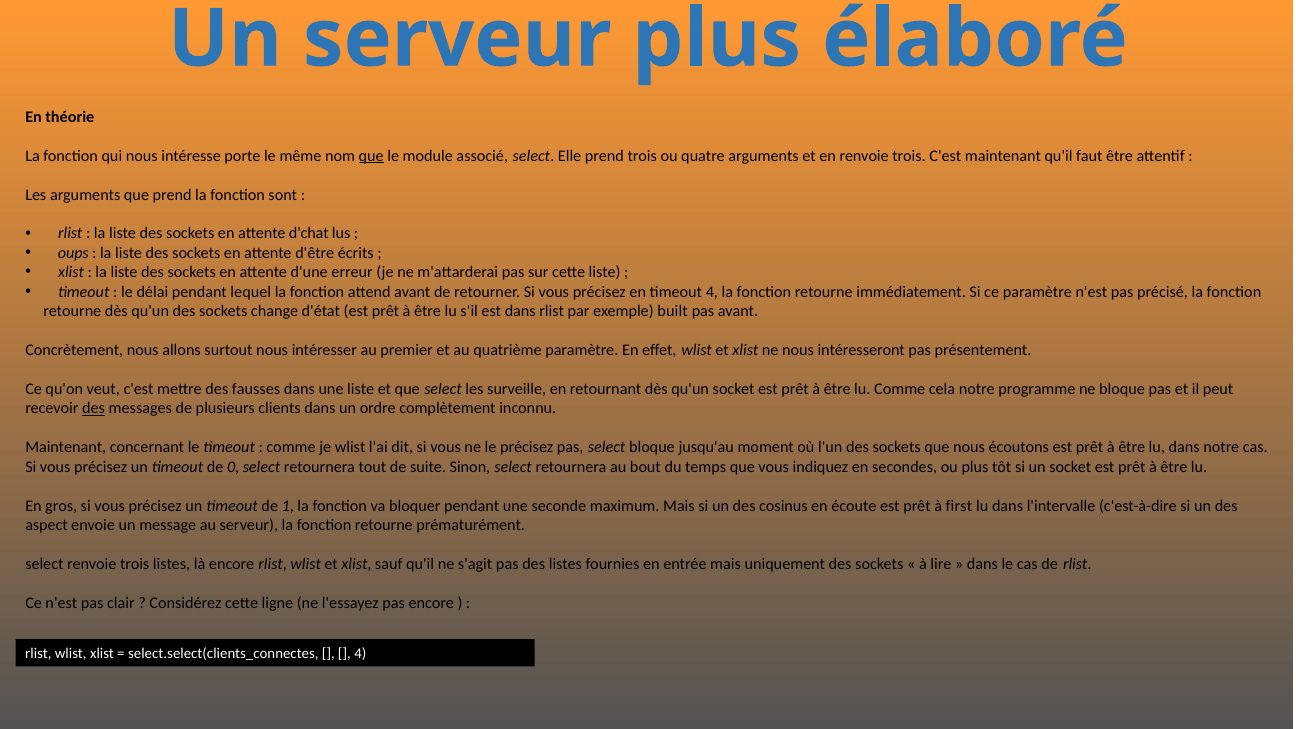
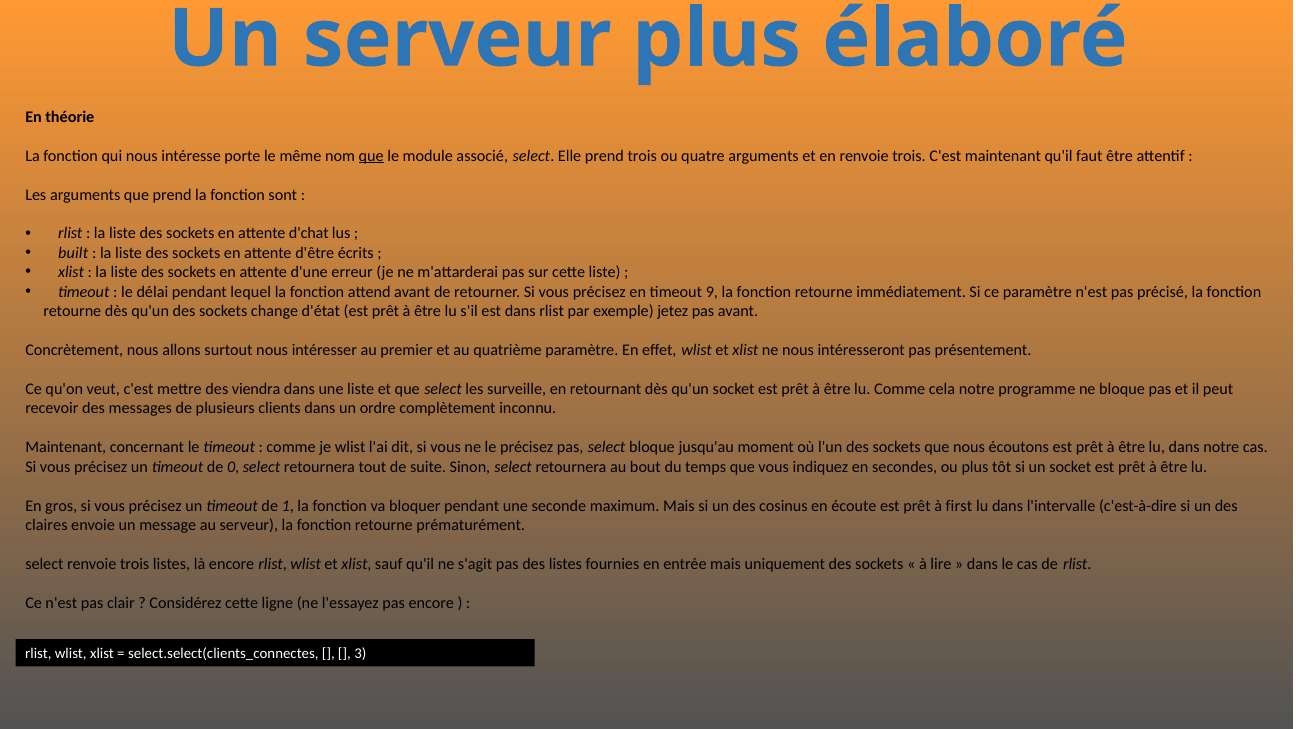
oups: oups -> built
timeout 4: 4 -> 9
built: built -> jetez
fausses: fausses -> viendra
des at (94, 409) underline: present -> none
aspect: aspect -> claires
4 at (360, 654): 4 -> 3
